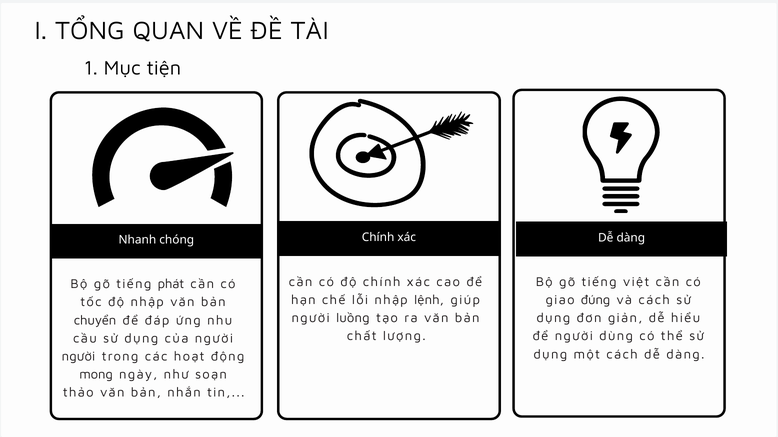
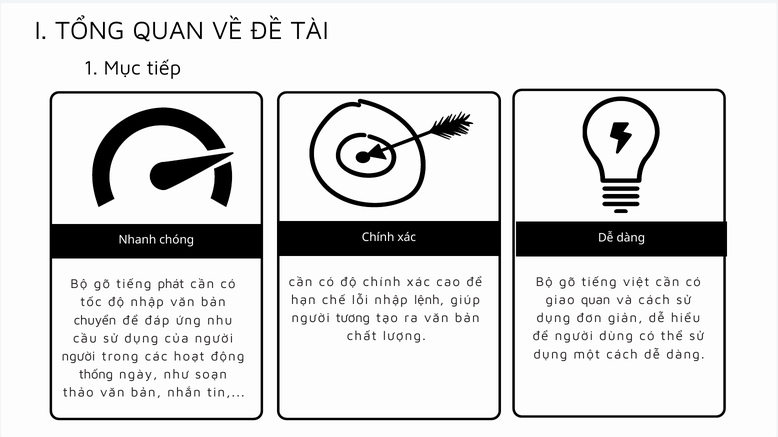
tiện: tiện -> tiếp
giao đúng: đúng -> quan
luồng: luồng -> tương
mong: mong -> thống
